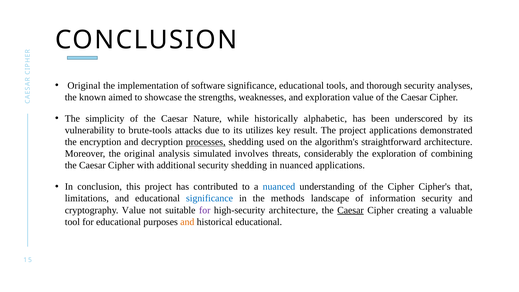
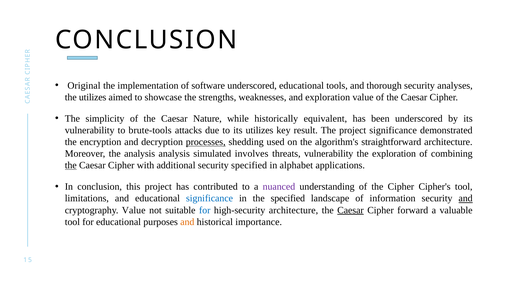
software significance: significance -> underscored
the known: known -> utilizes
alphabetic: alphabetic -> equivalent
project applications: applications -> significance
the original: original -> analysis
threats considerably: considerably -> vulnerability
the at (71, 165) underline: none -> present
security shedding: shedding -> specified
in nuanced: nuanced -> alphabet
nuanced at (279, 187) colour: blue -> purple
Cipher's that: that -> tool
the methods: methods -> specified
and at (466, 198) underline: none -> present
for at (205, 210) colour: purple -> blue
creating: creating -> forward
historical educational: educational -> importance
